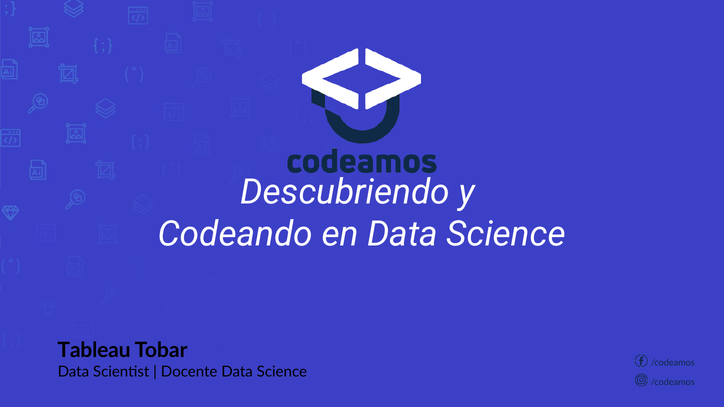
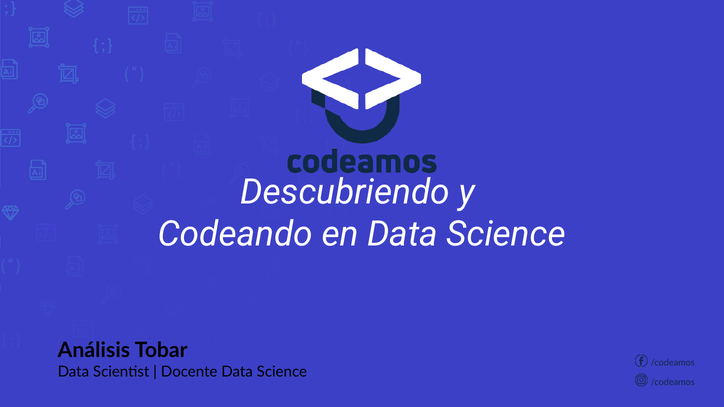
Tableau: Tableau -> Análisis
